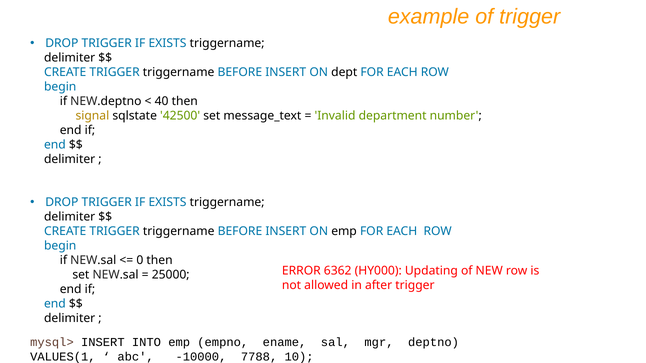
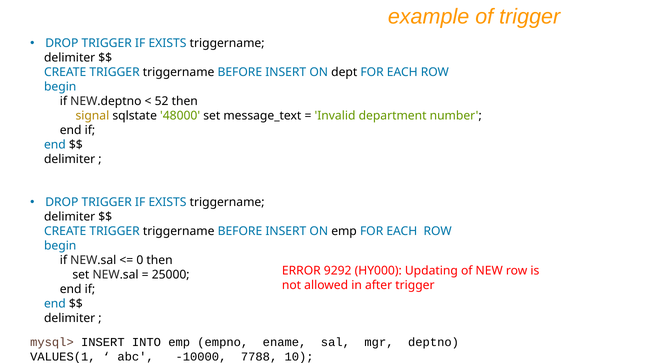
40: 40 -> 52
42500: 42500 -> 48000
6362: 6362 -> 9292
